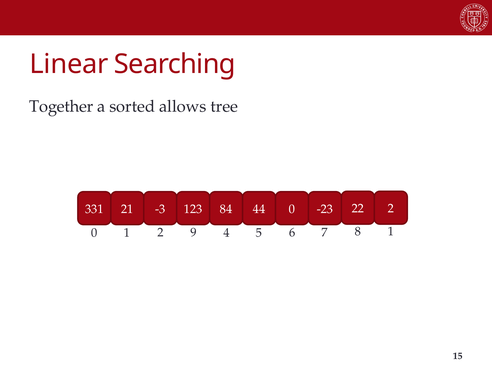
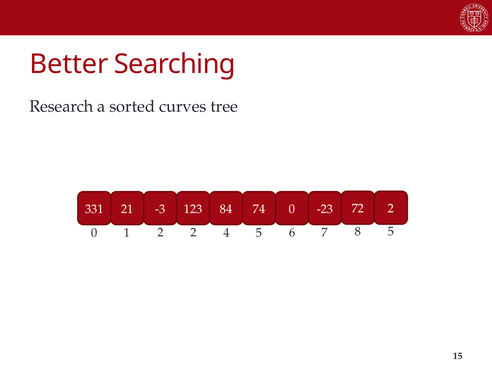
Linear: Linear -> Better
Together: Together -> Research
allows: allows -> curves
44: 44 -> 74
22: 22 -> 72
2 9: 9 -> 2
8 1: 1 -> 5
